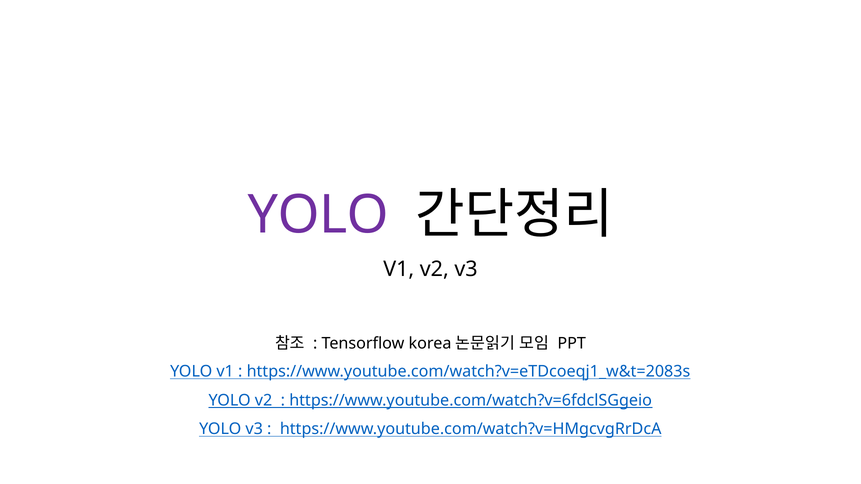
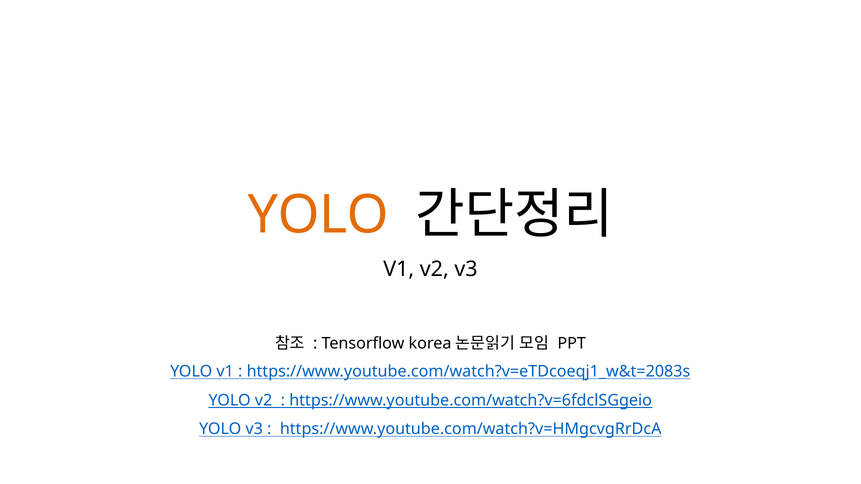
YOLO at (318, 215) colour: purple -> orange
